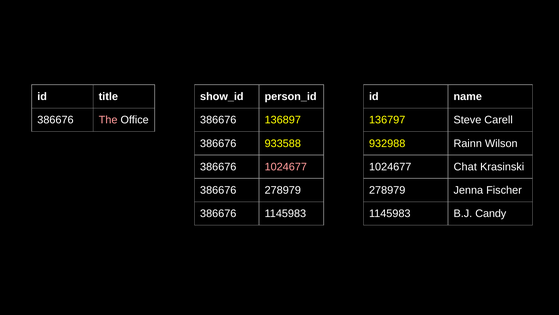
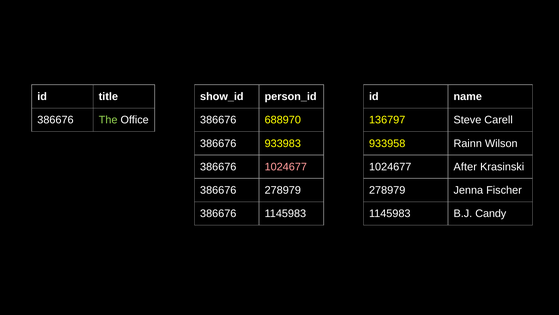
The colour: pink -> light green
136897: 136897 -> 688970
933588: 933588 -> 933983
932988: 932988 -> 933958
Chat: Chat -> After
